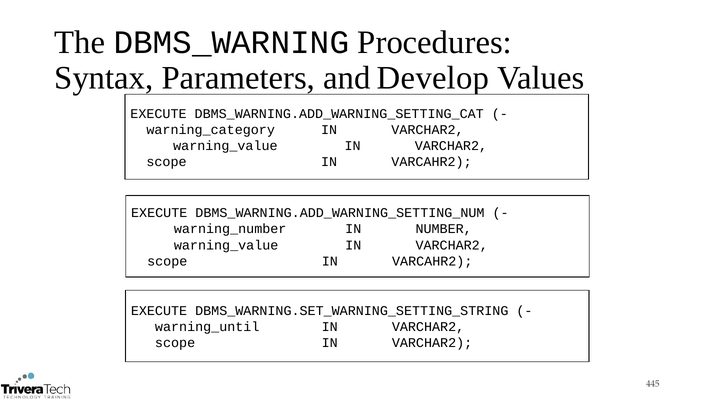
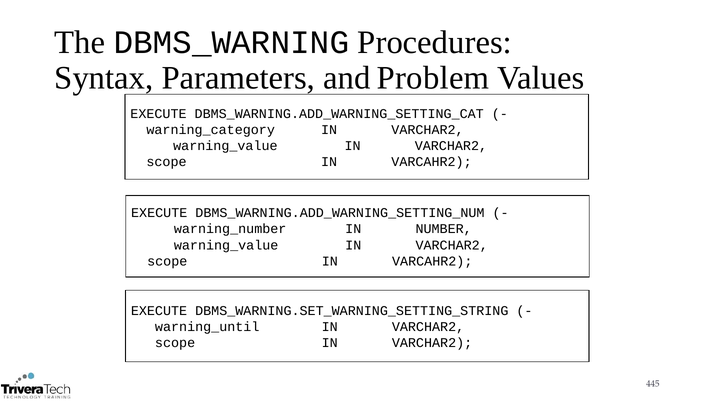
Develop: Develop -> Problem
